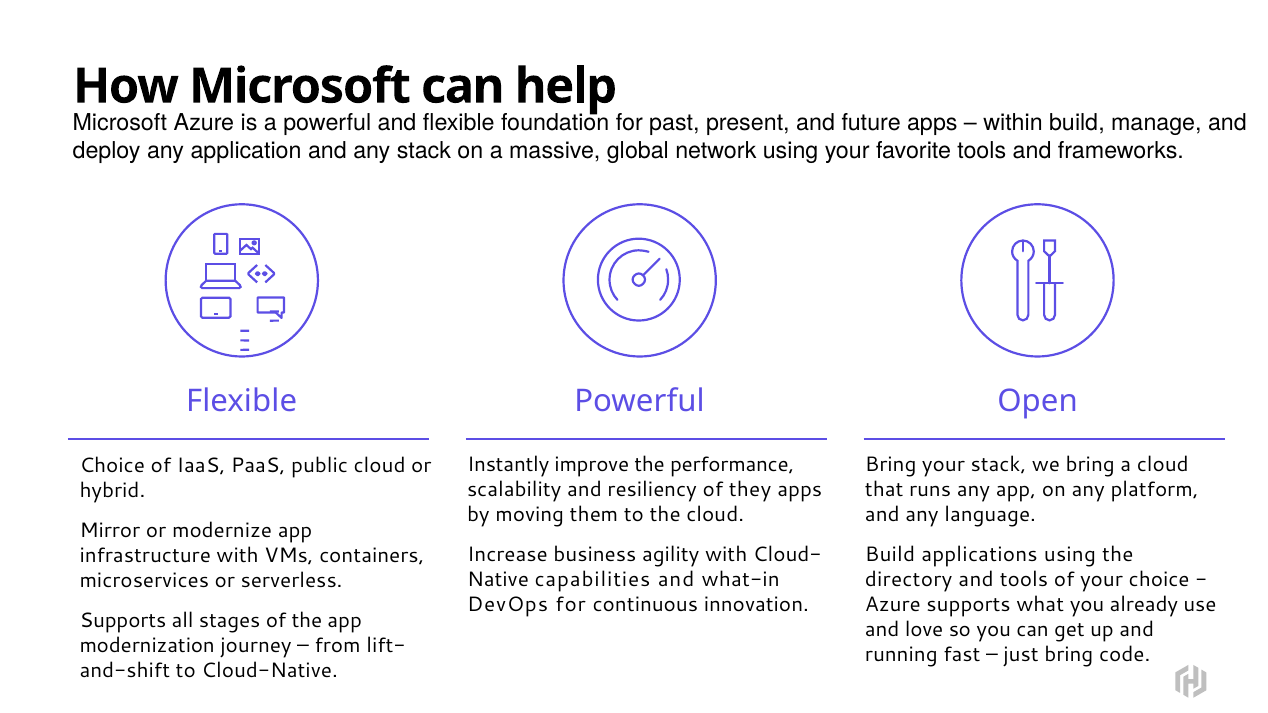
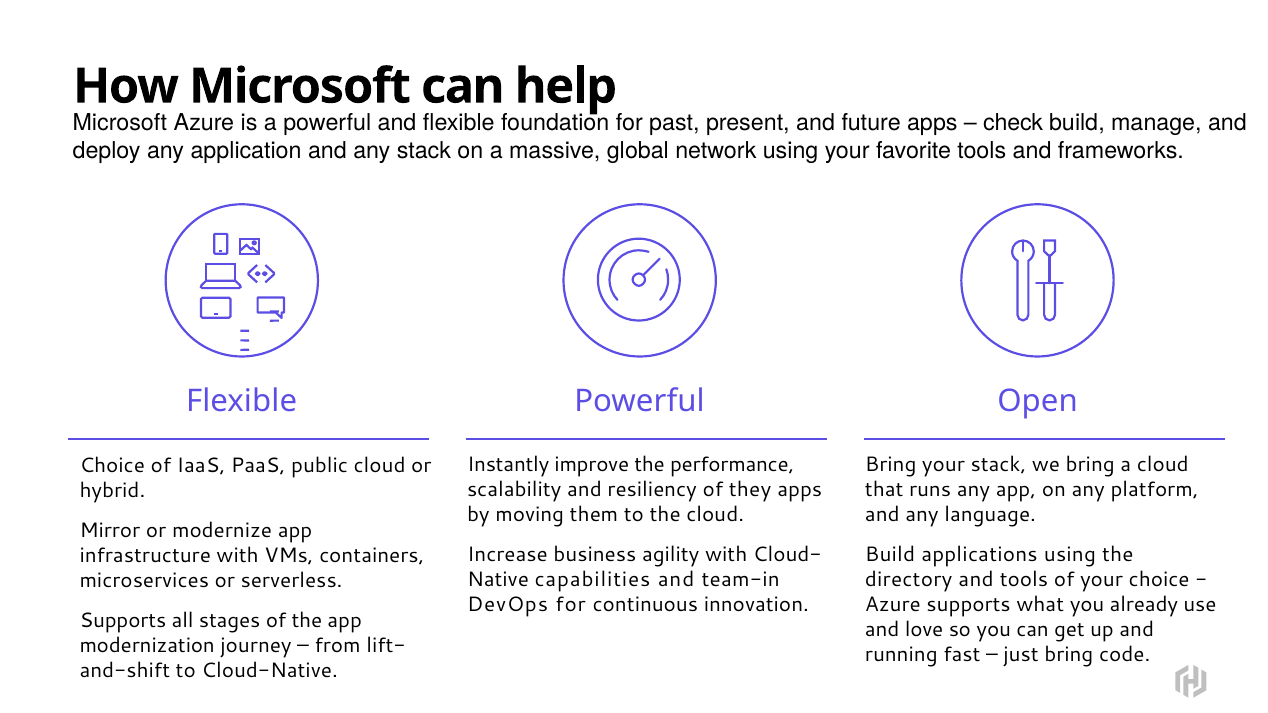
within: within -> check
what-in: what-in -> team-in
